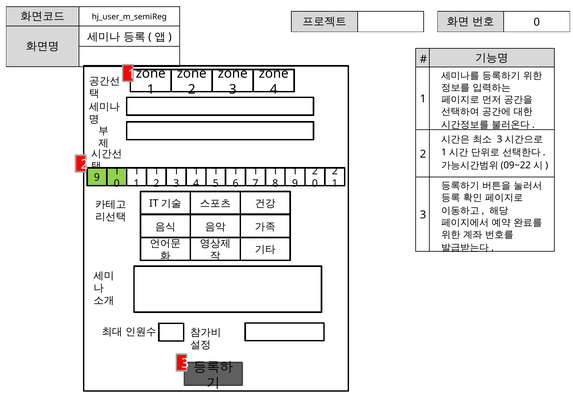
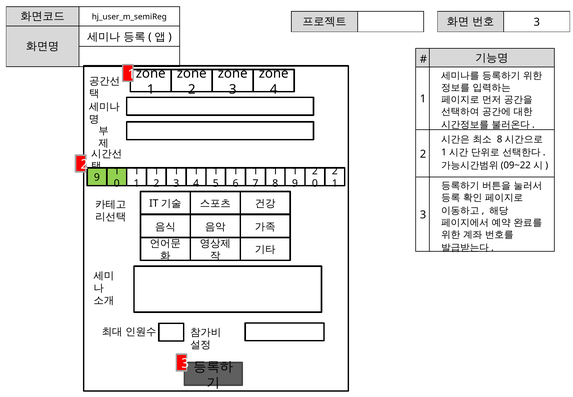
0 at (537, 22): 0 -> 3
3 at (500, 139): 3 -> 8
